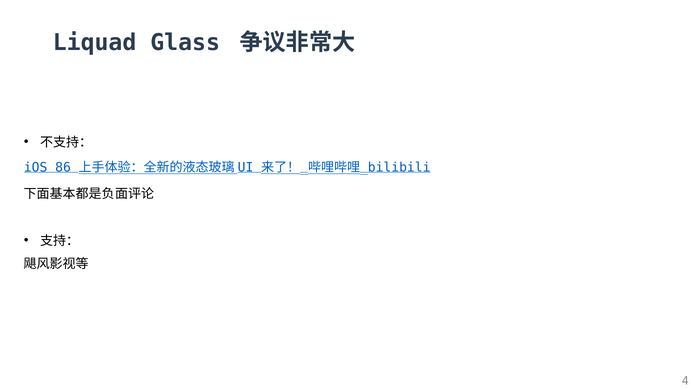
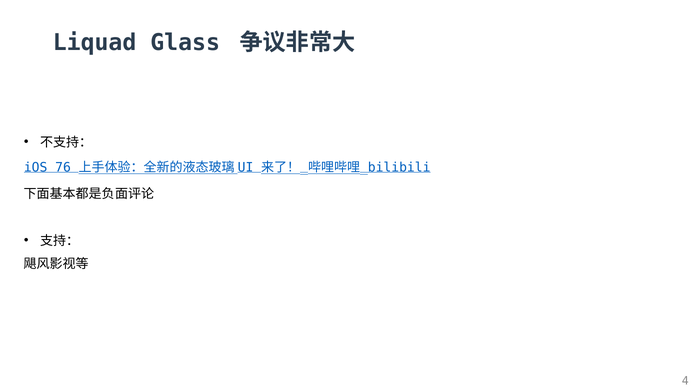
86: 86 -> 76
